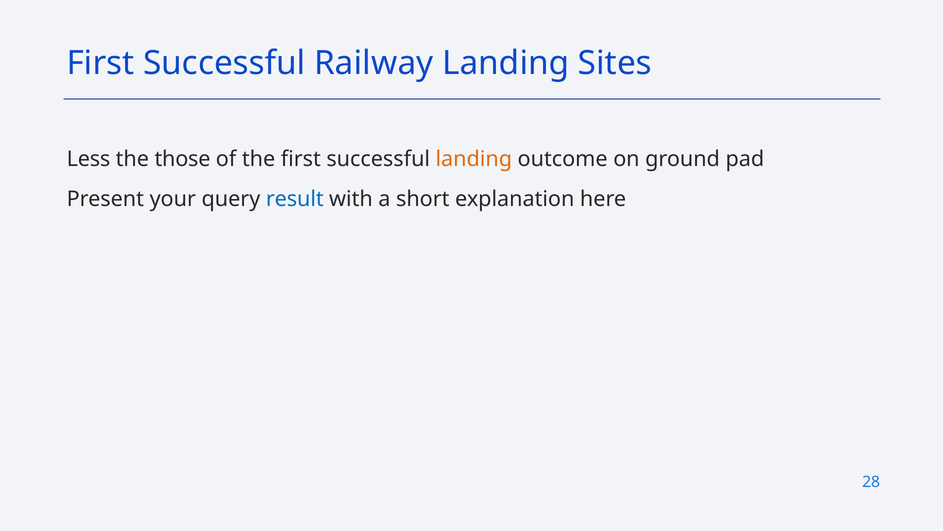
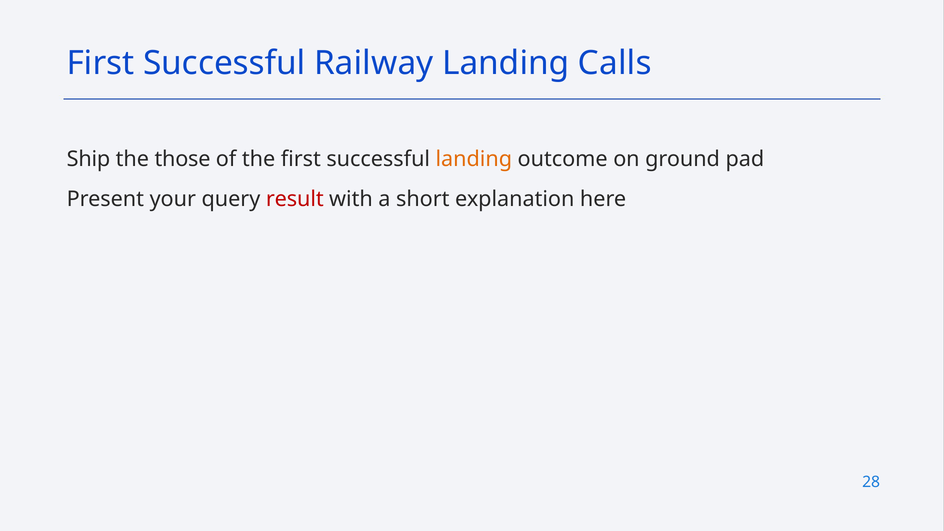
Sites: Sites -> Calls
Less: Less -> Ship
result colour: blue -> red
